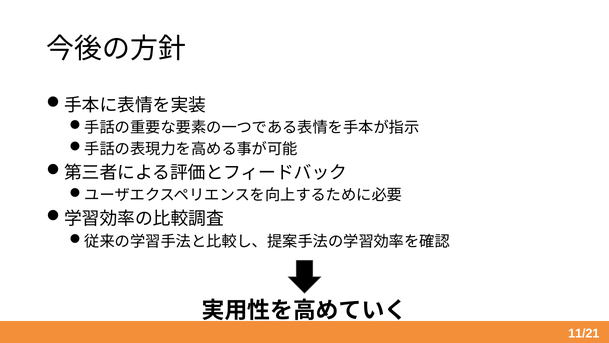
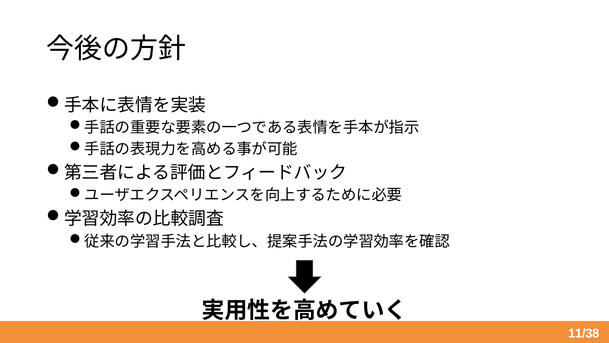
11/21: 11/21 -> 11/38
